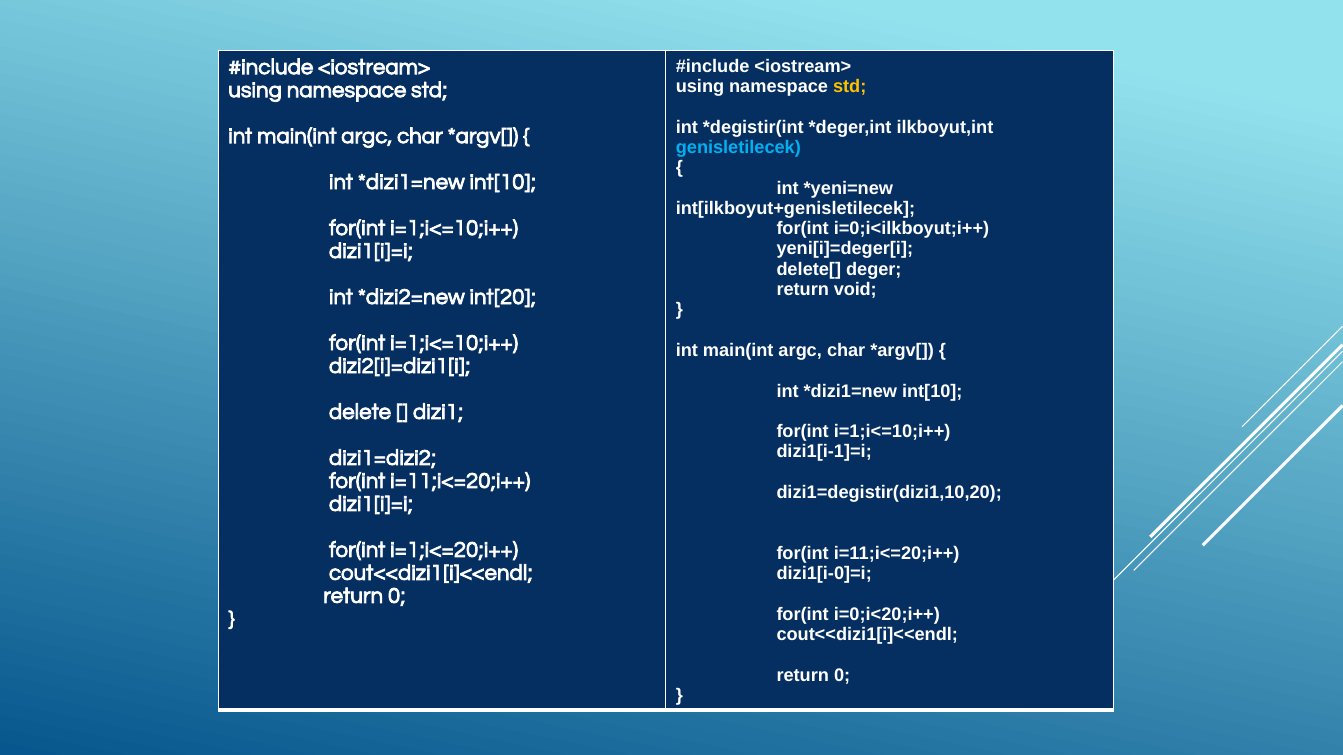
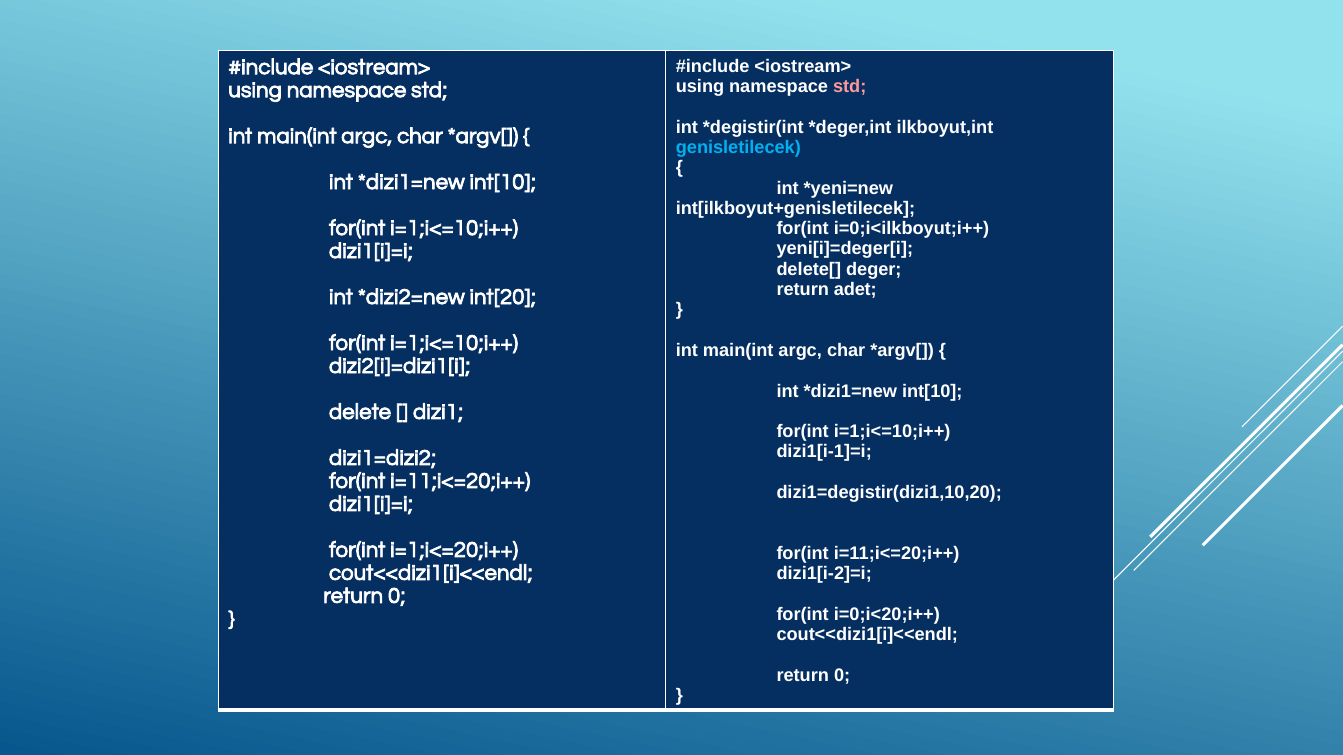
std at (850, 87) colour: yellow -> pink
void: void -> adet
dizi1[i-0]=i: dizi1[i-0]=i -> dizi1[i-2]=i
